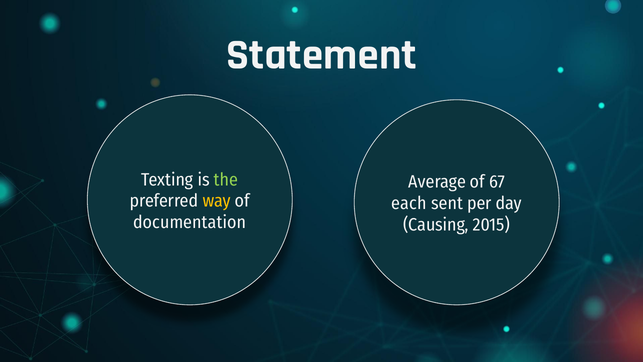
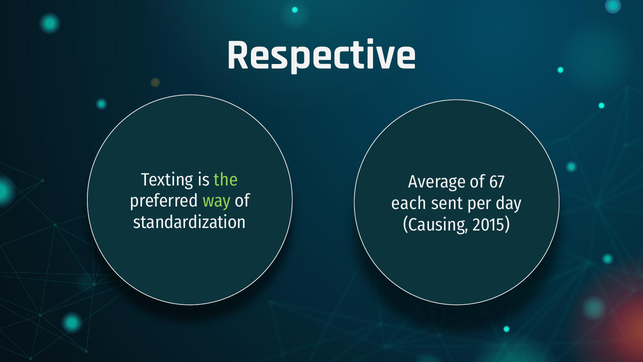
Statement: Statement -> Respective
way colour: yellow -> light green
documentation: documentation -> standardization
